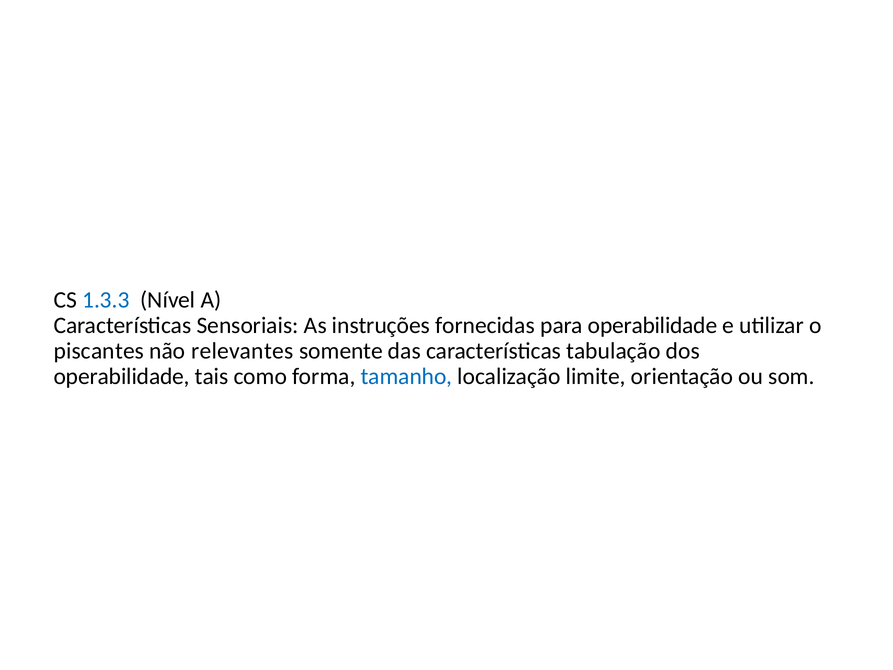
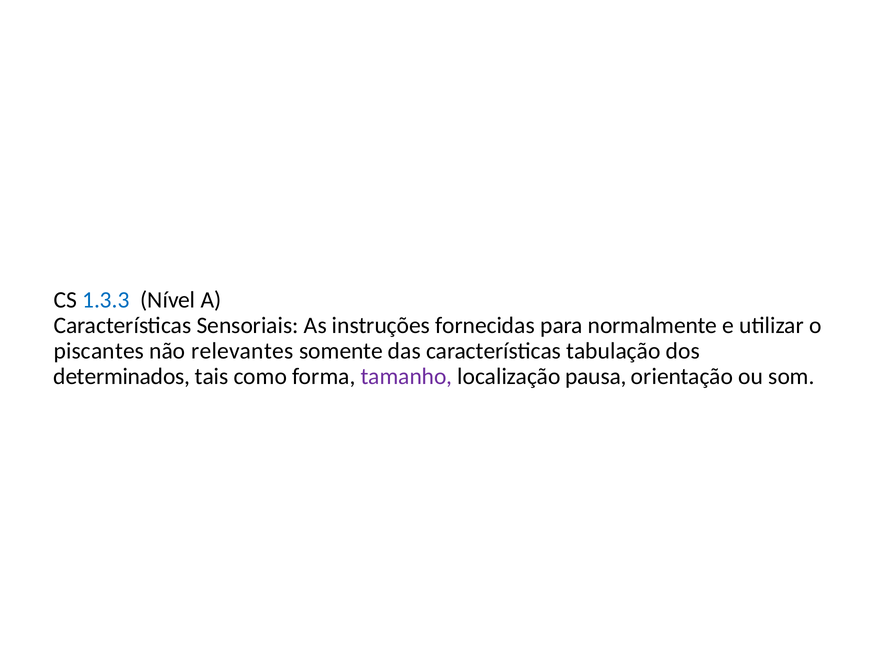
para operabilidade: operabilidade -> normalmente
operabilidade at (122, 376): operabilidade -> determinados
tamanho colour: blue -> purple
limite: limite -> pausa
